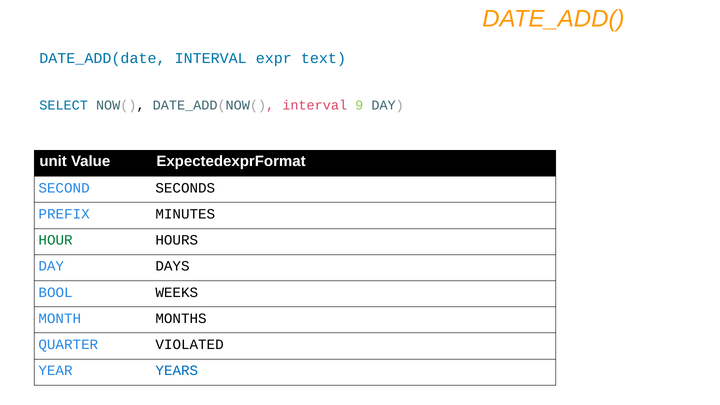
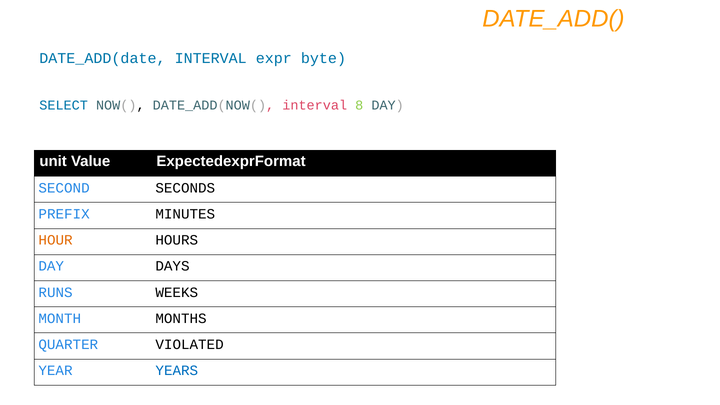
text: text -> byte
9: 9 -> 8
HOUR colour: green -> orange
BOOL: BOOL -> RUNS
